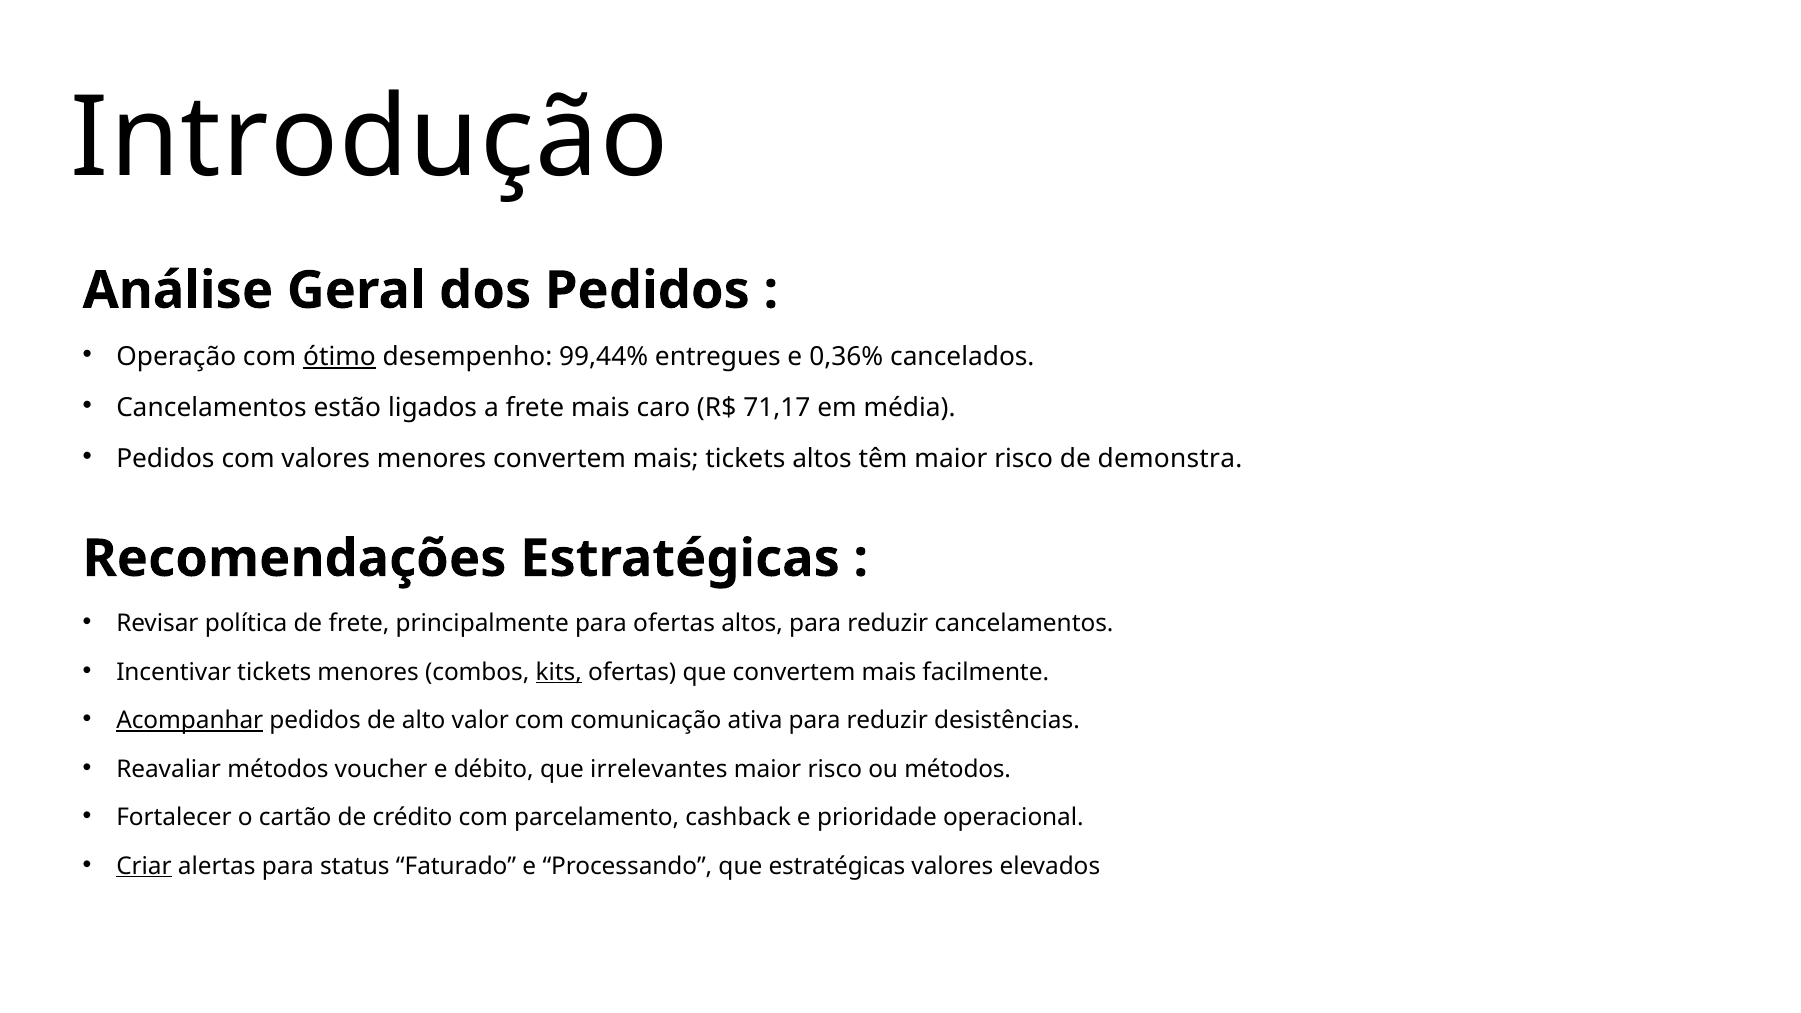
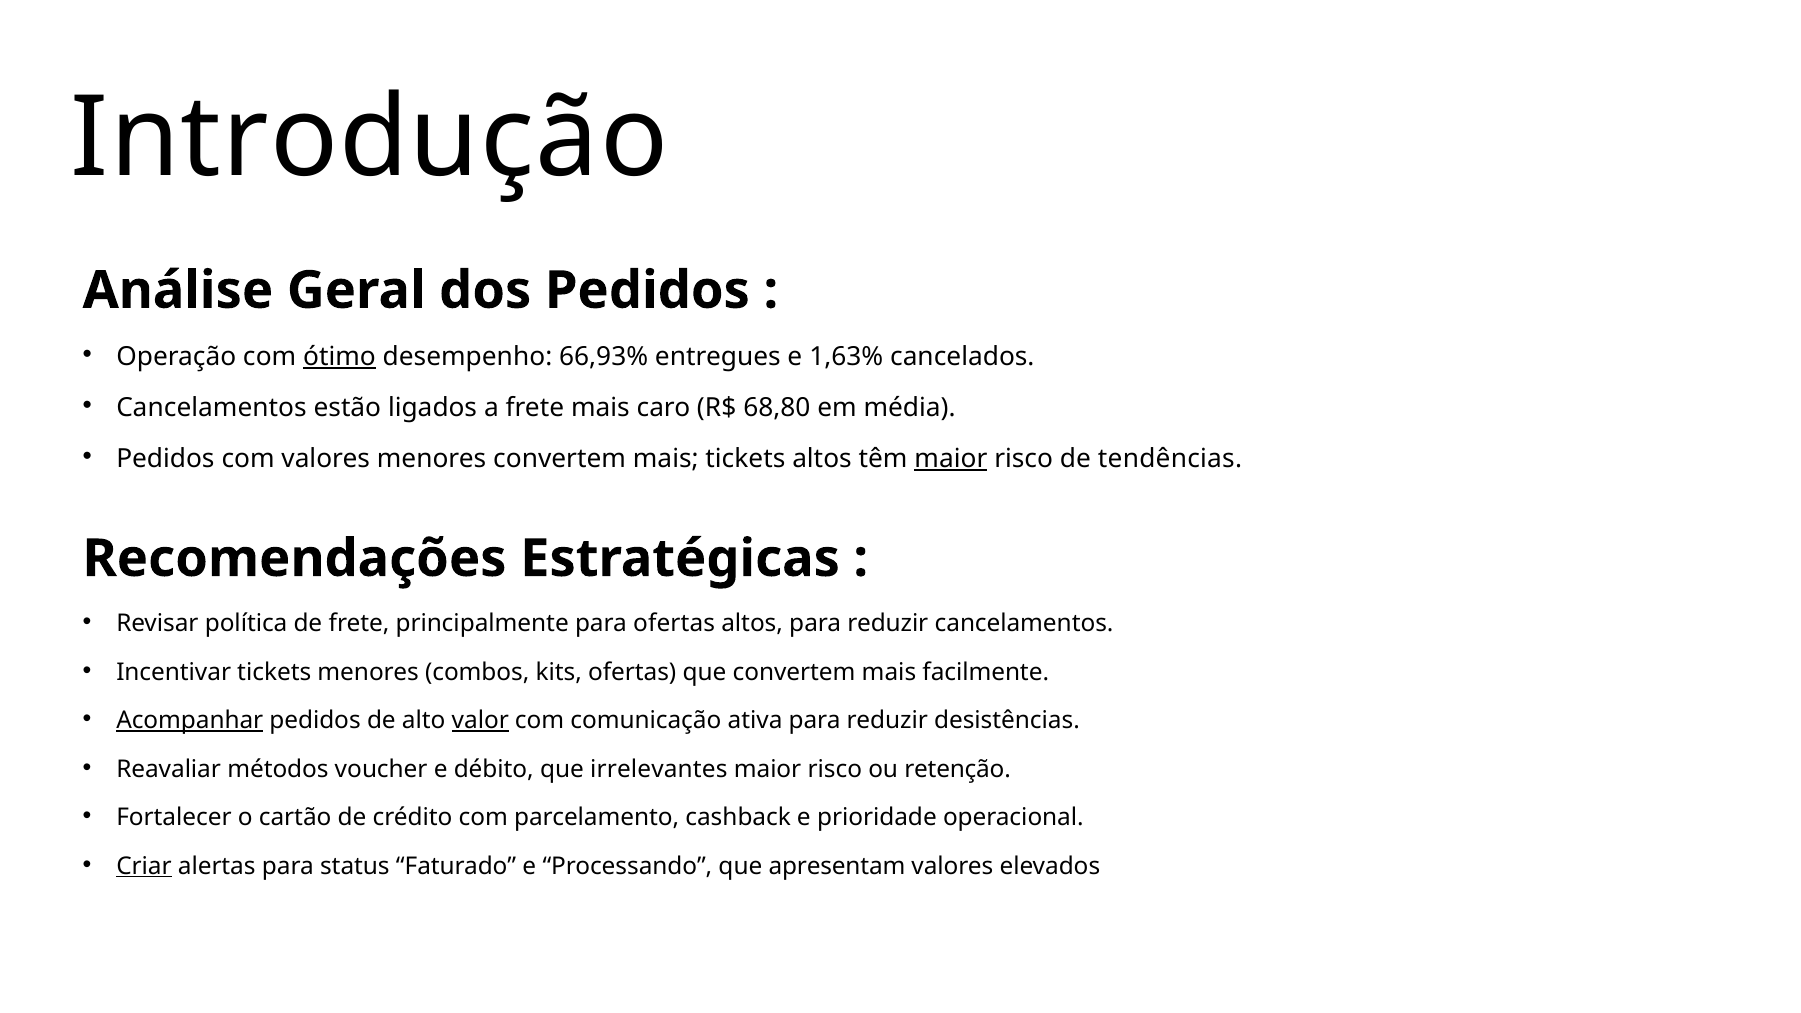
99,44%: 99,44% -> 66,93%
0,36%: 0,36% -> 1,63%
71,17: 71,17 -> 68,80
maior at (951, 459) underline: none -> present
demonstra: demonstra -> tendências
kits underline: present -> none
valor underline: none -> present
ou métodos: métodos -> retenção
que estratégicas: estratégicas -> apresentam
